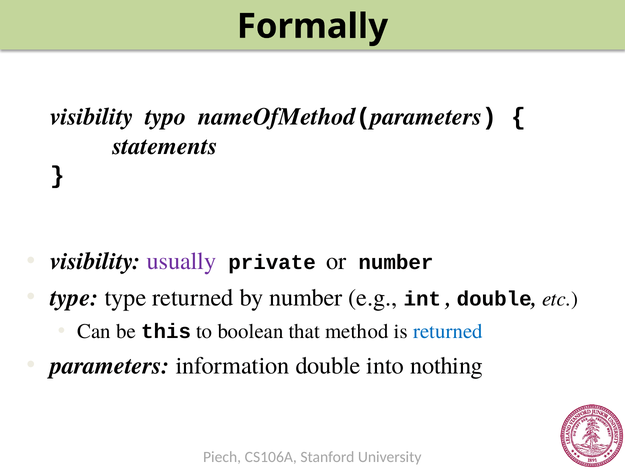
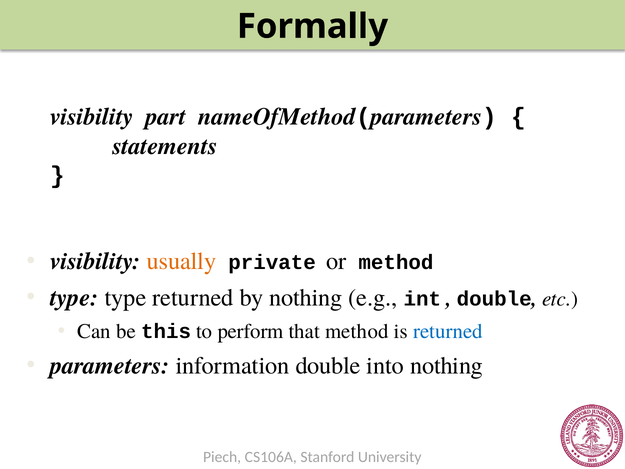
typo: typo -> part
usually colour: purple -> orange
or number: number -> method
by number: number -> nothing
boolean: boolean -> perform
